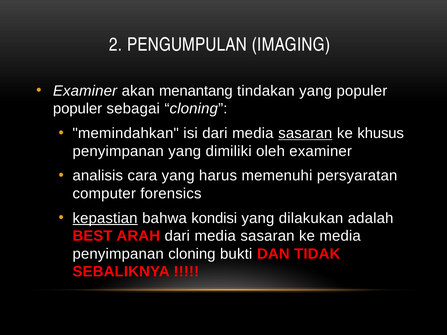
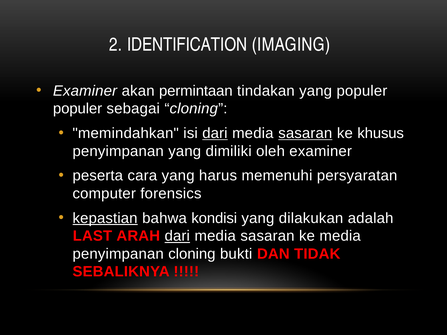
PENGUMPULAN: PENGUMPULAN -> IDENTIFICATION
menantang: menantang -> permintaan
dari at (215, 133) underline: none -> present
analisis: analisis -> peserta
BEST: BEST -> LAST
dari at (177, 236) underline: none -> present
